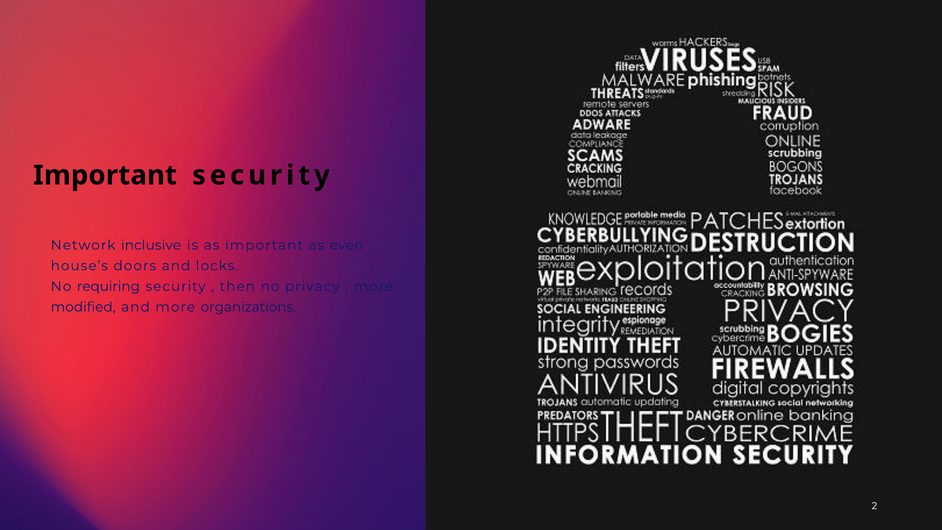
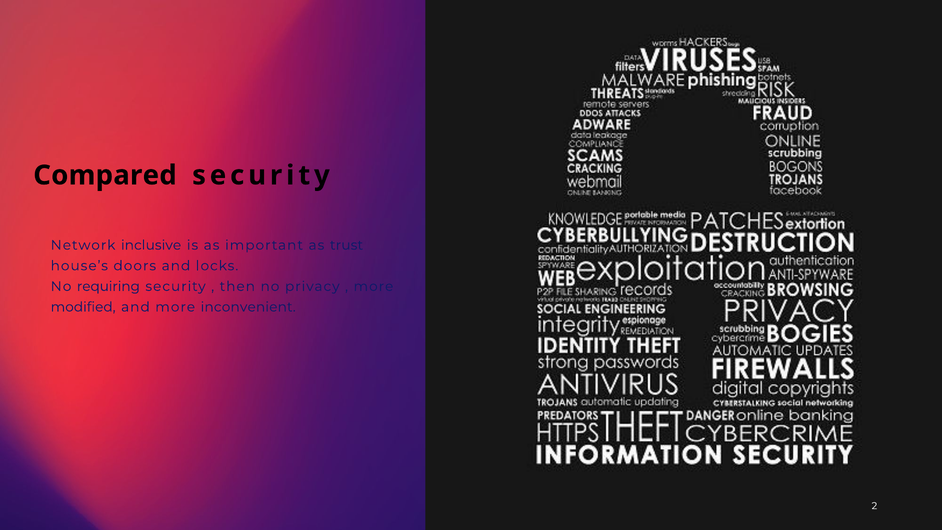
Important at (105, 175): Important -> Compared
even: even -> trust
organizations: organizations -> inconvenient
